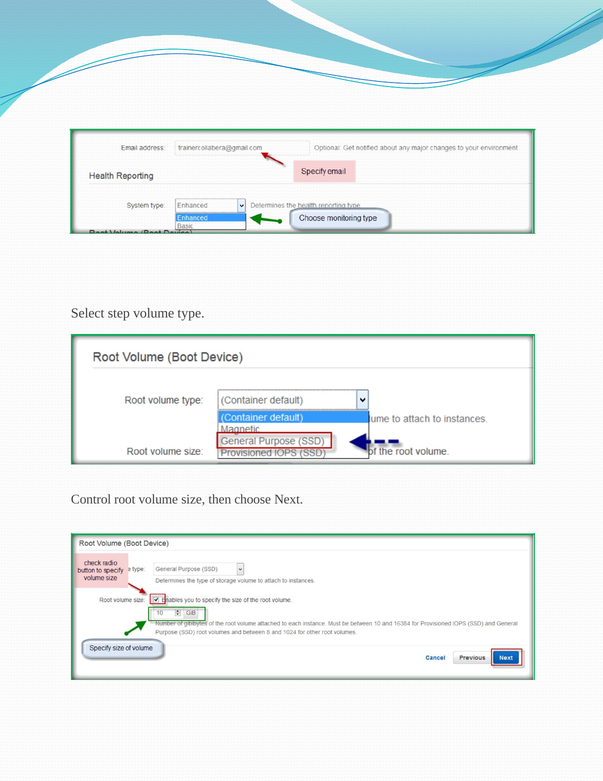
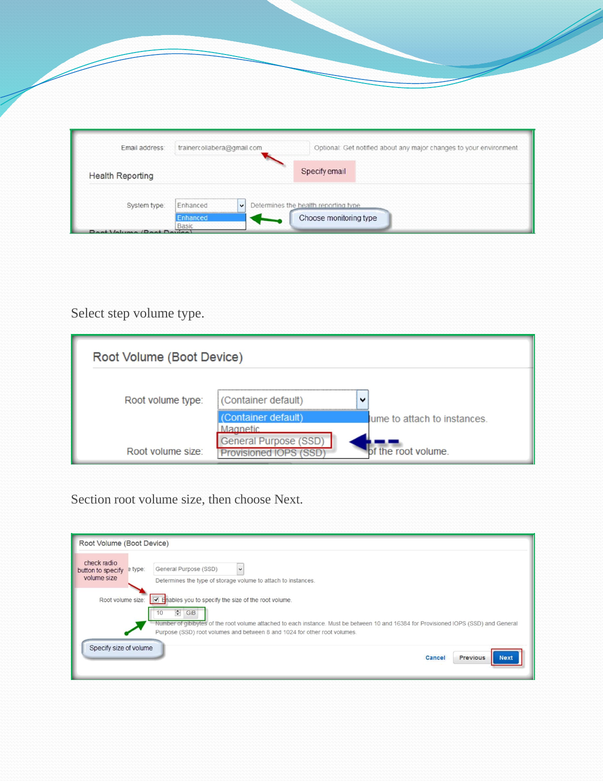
Control: Control -> Section
